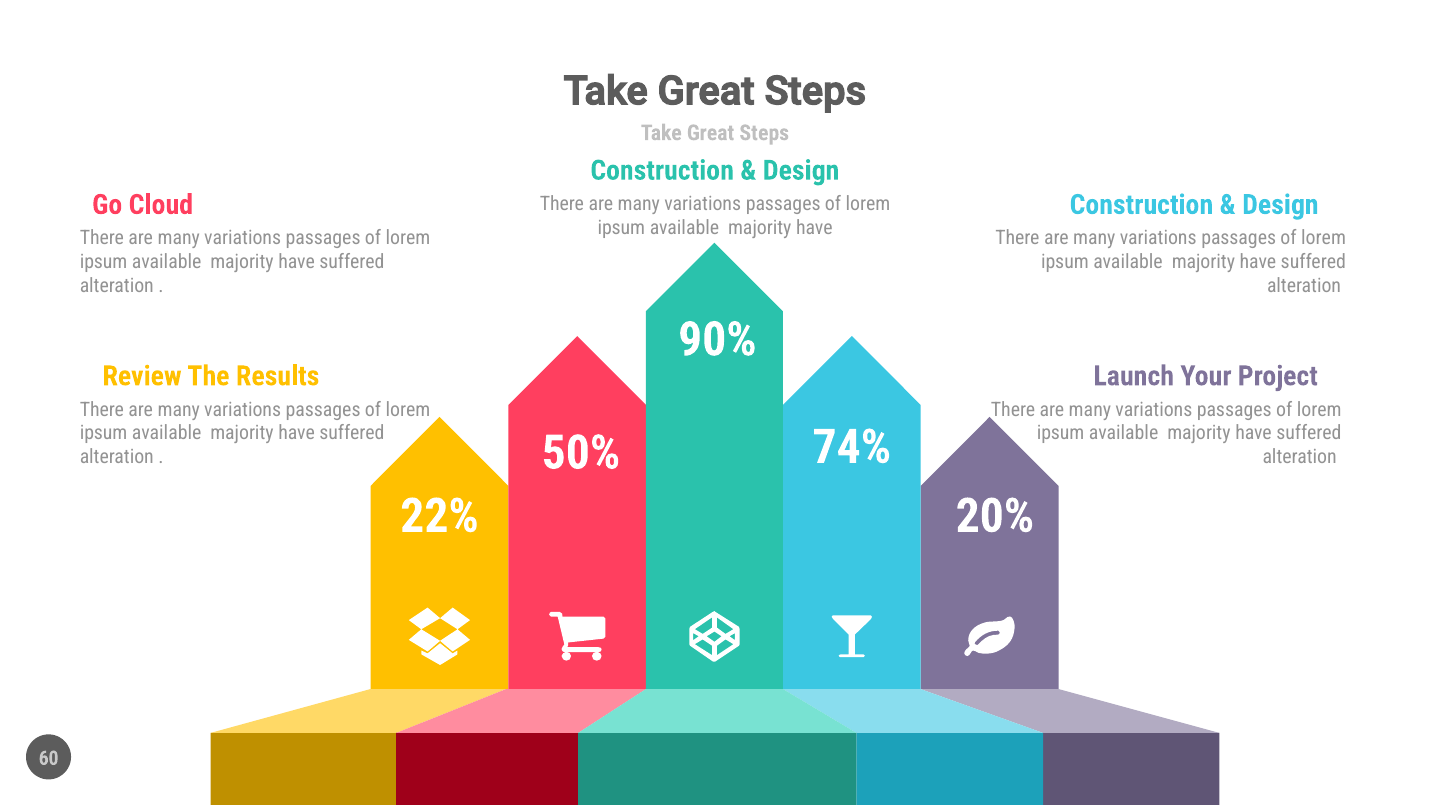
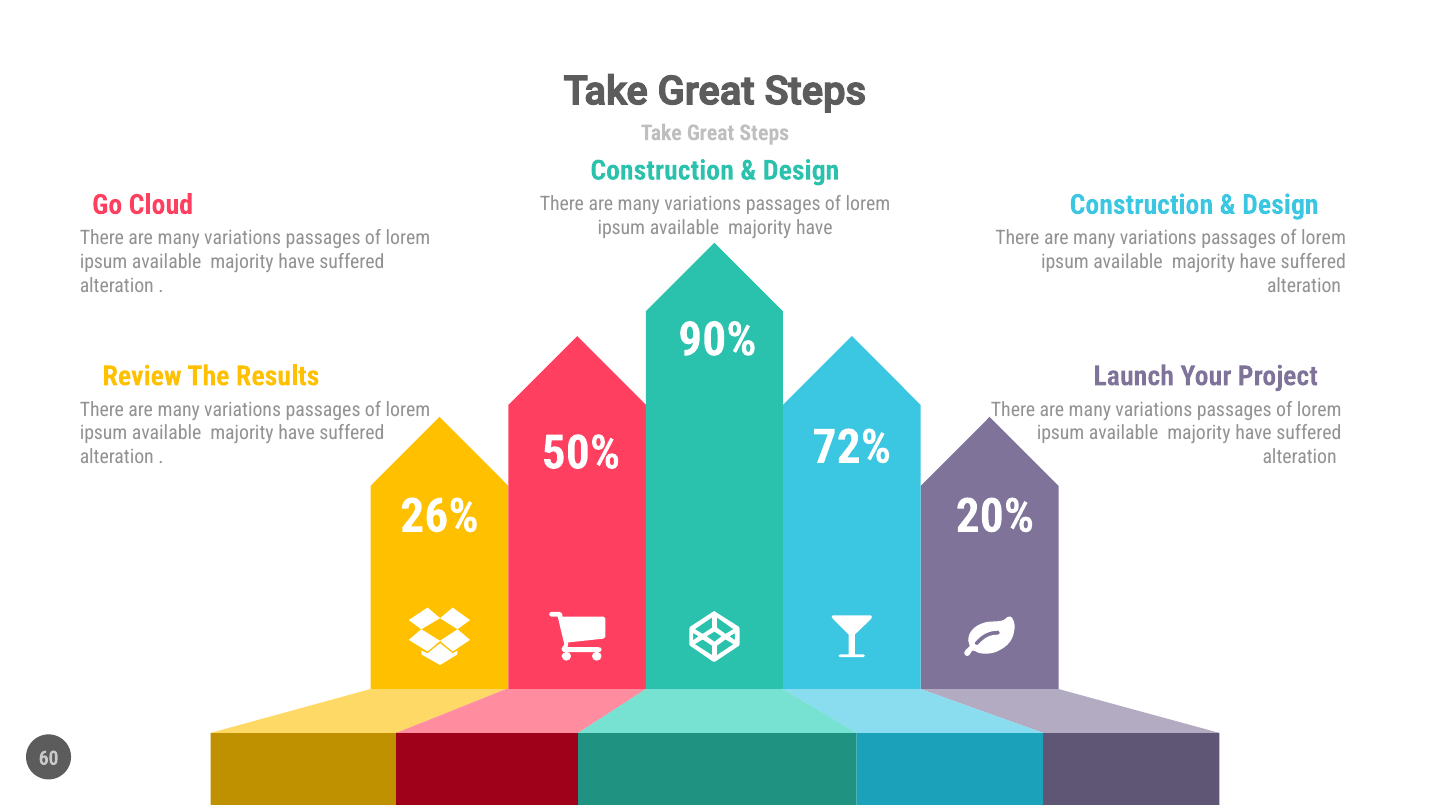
74%: 74% -> 72%
22%: 22% -> 26%
